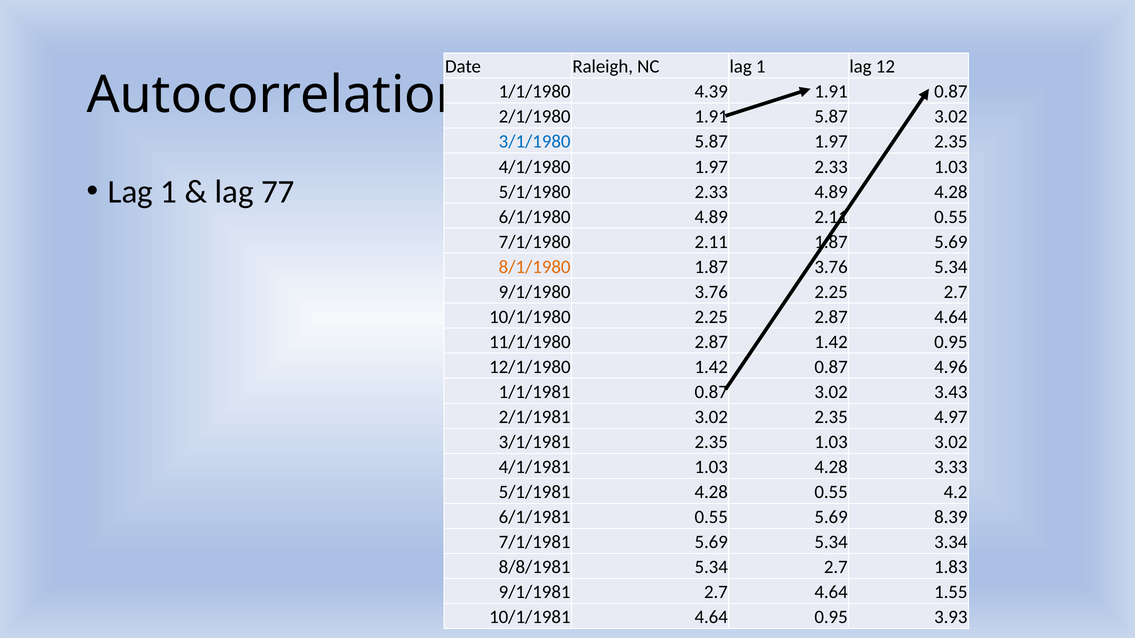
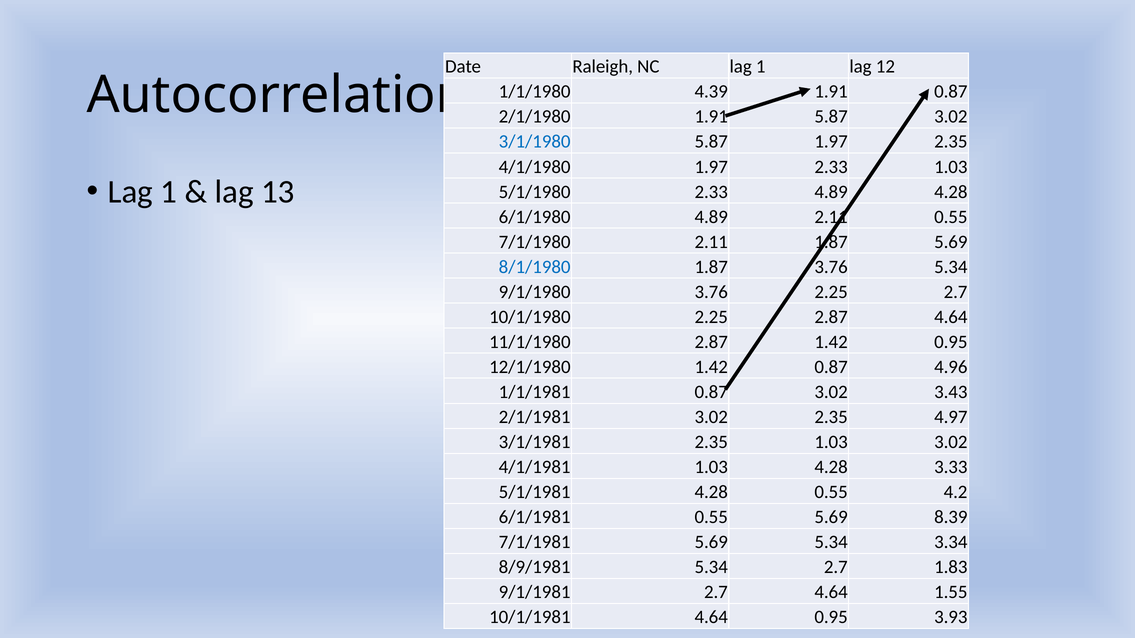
77: 77 -> 13
8/1/1980 colour: orange -> blue
8/8/1981: 8/8/1981 -> 8/9/1981
